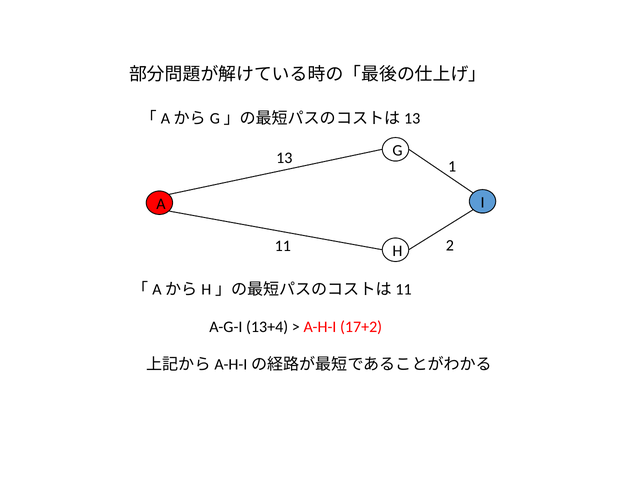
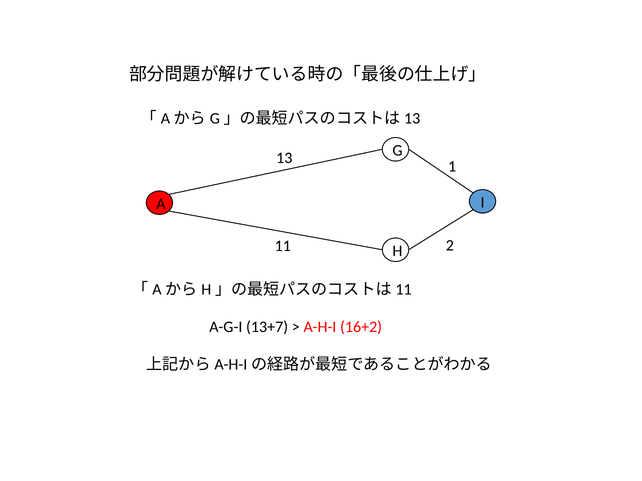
13+4: 13+4 -> 13+7
17+2: 17+2 -> 16+2
